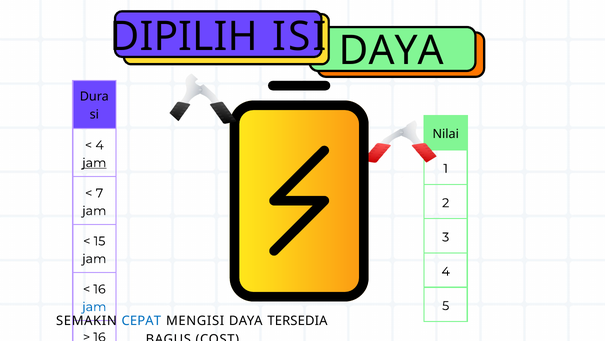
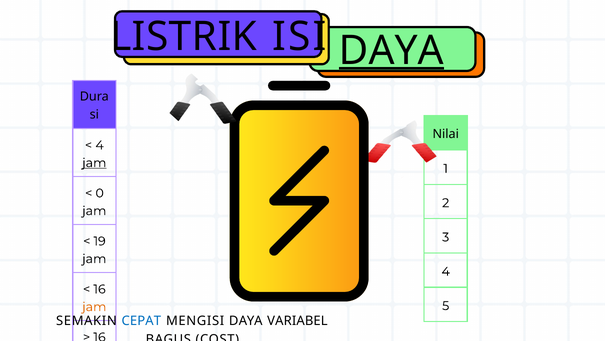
DIPILIH: DIPILIH -> LISTRIK
DAYA at (391, 51) underline: none -> present
7: 7 -> 0
15: 15 -> 19
jam at (94, 306) colour: blue -> orange
TERSEDIA: TERSEDIA -> VARIABEL
